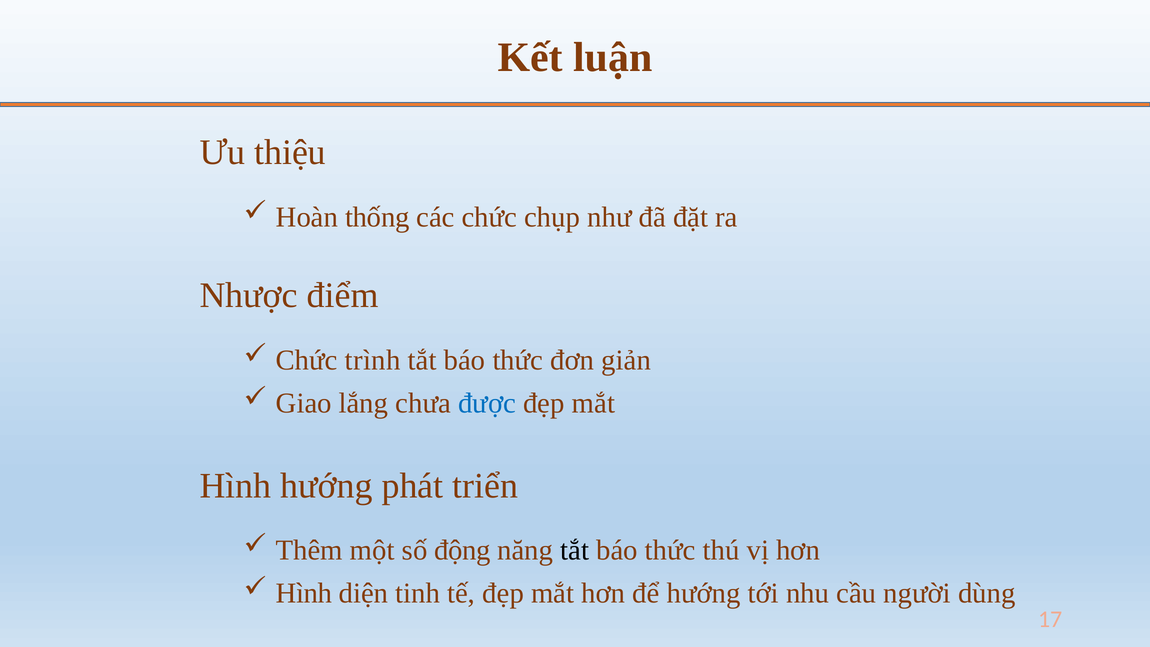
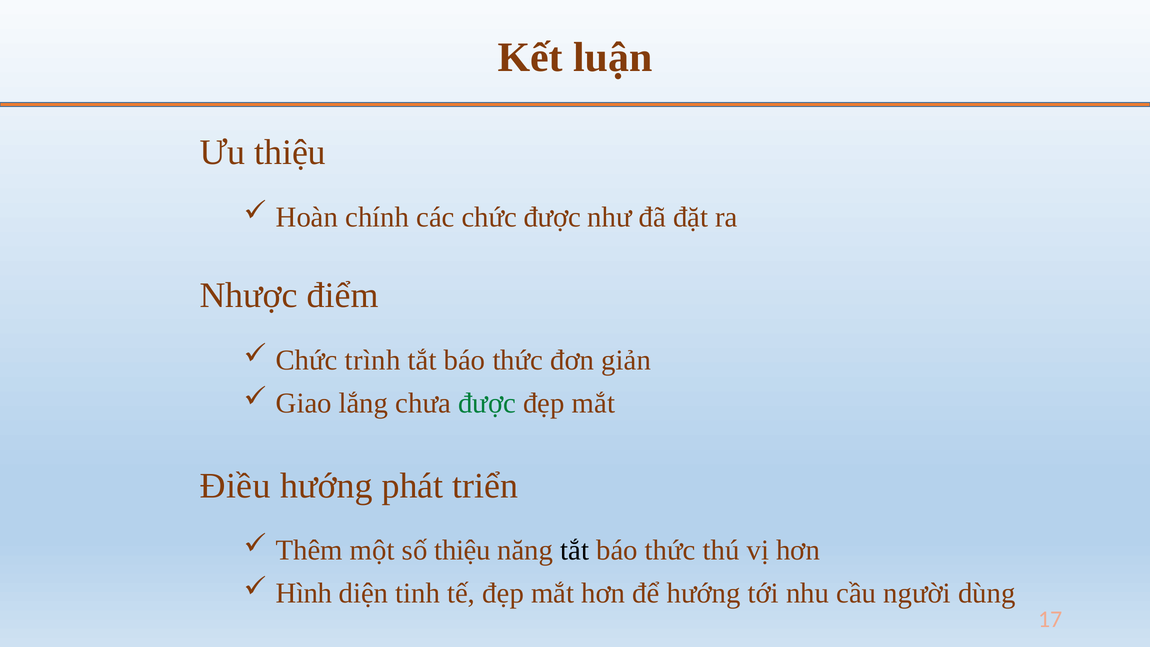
thống: thống -> chính
chức chụp: chụp -> được
được at (487, 403) colour: blue -> green
Hình at (235, 486): Hình -> Điều
số động: động -> thiệu
